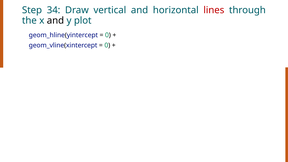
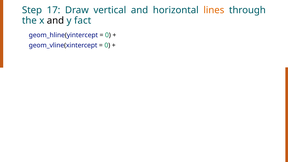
34: 34 -> 17
lines colour: red -> orange
plot: plot -> fact
